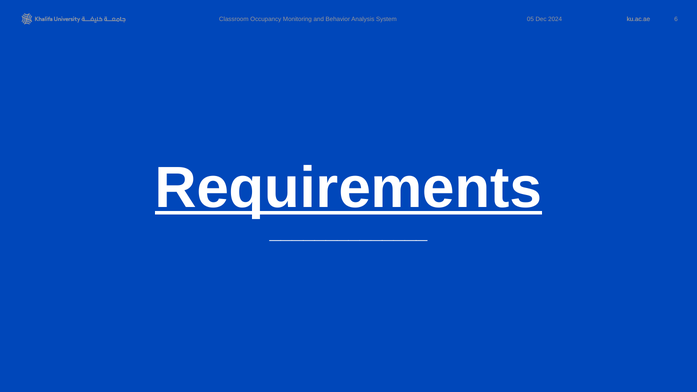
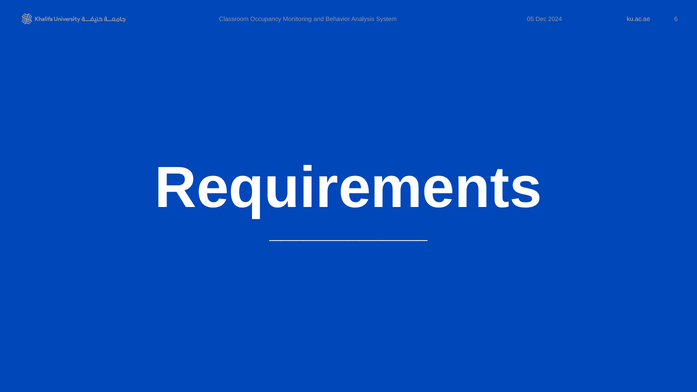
Requirements underline: present -> none
